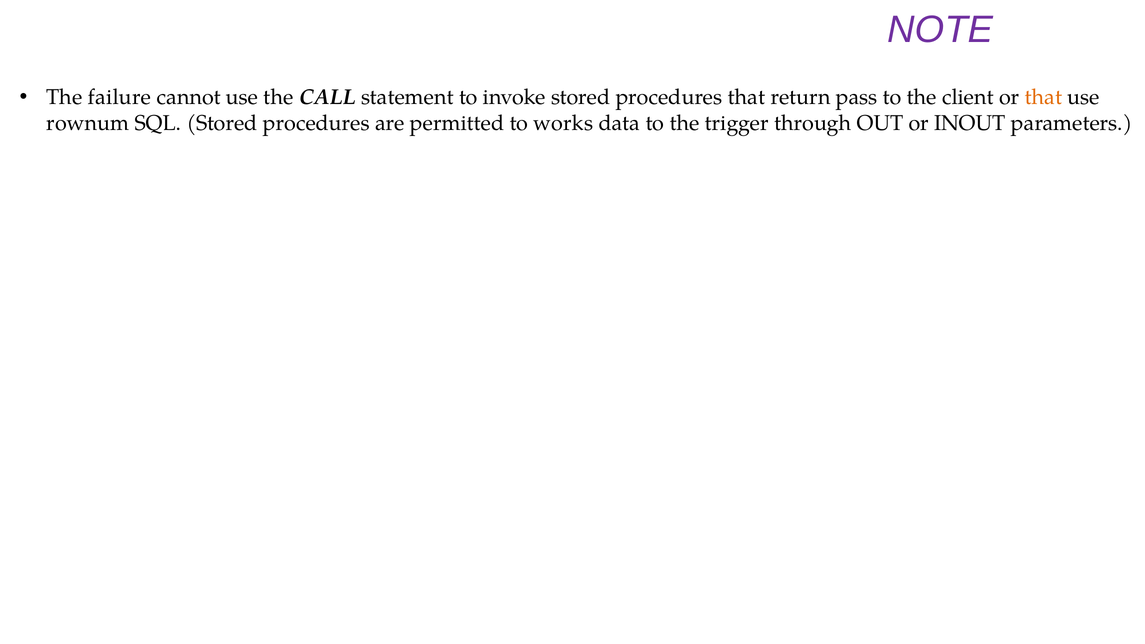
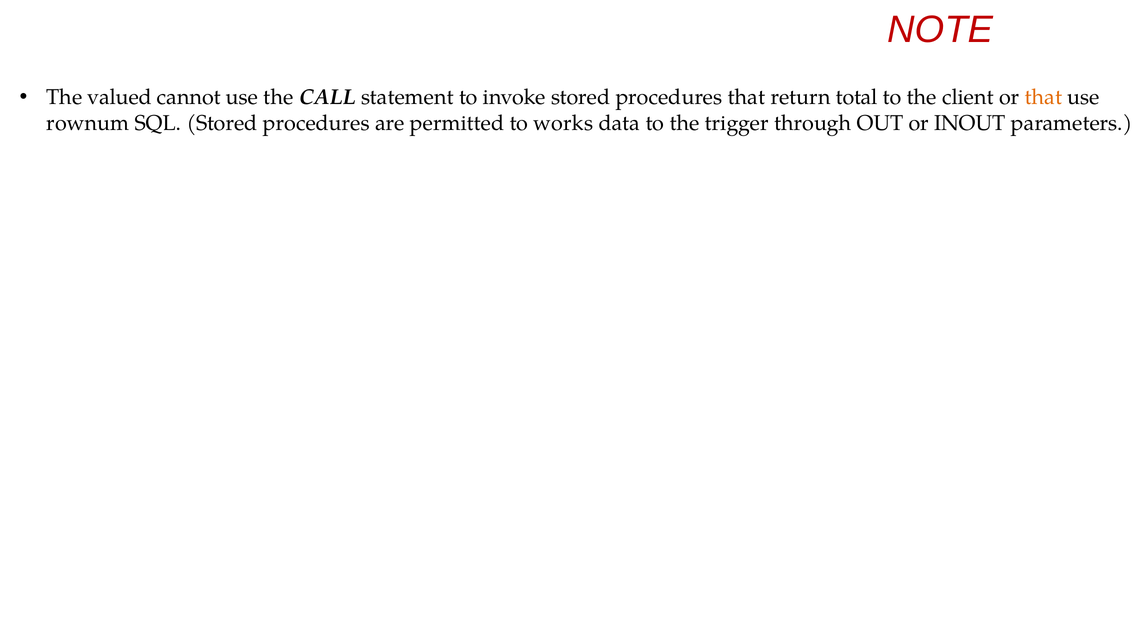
NOTE colour: purple -> red
failure: failure -> valued
pass: pass -> total
